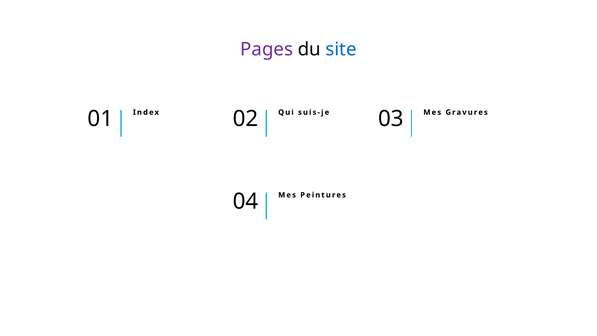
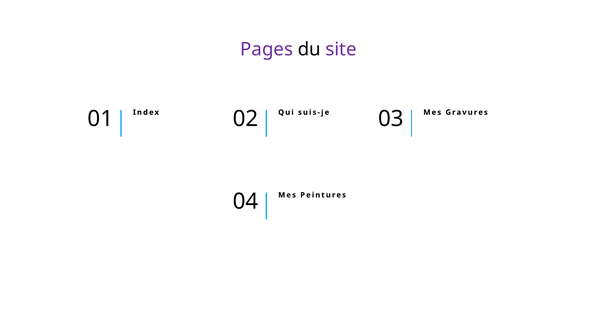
site colour: blue -> purple
